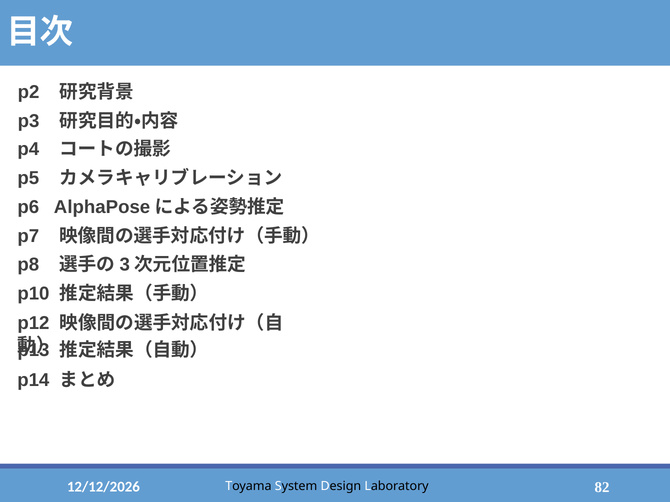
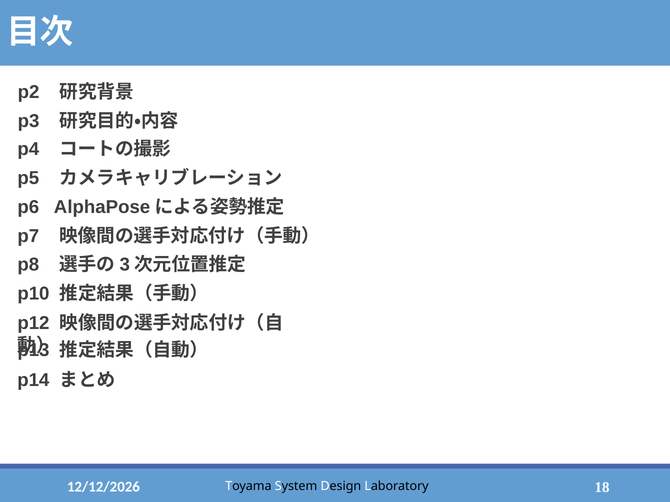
82: 82 -> 18
